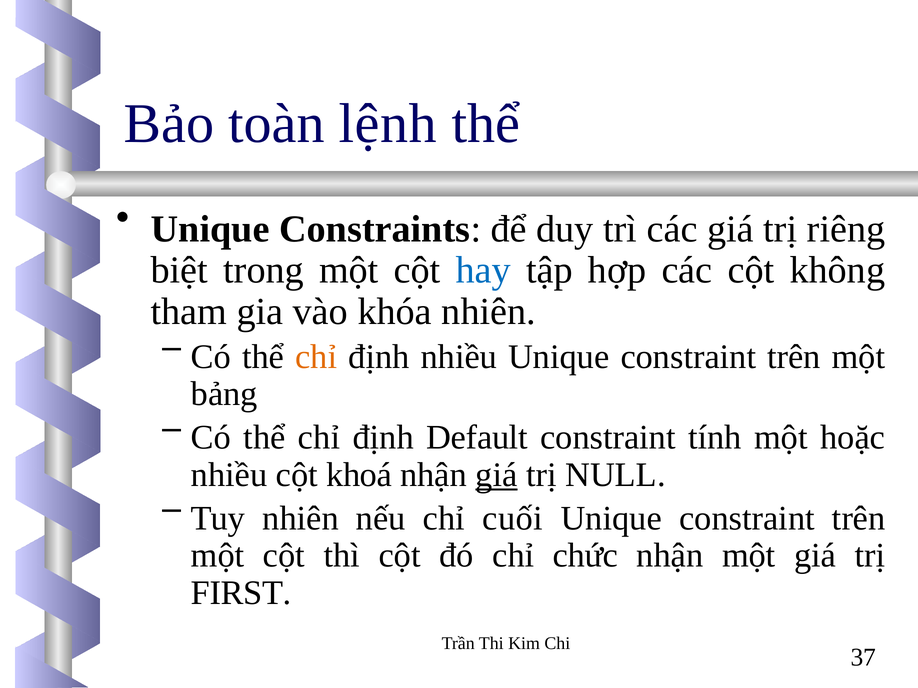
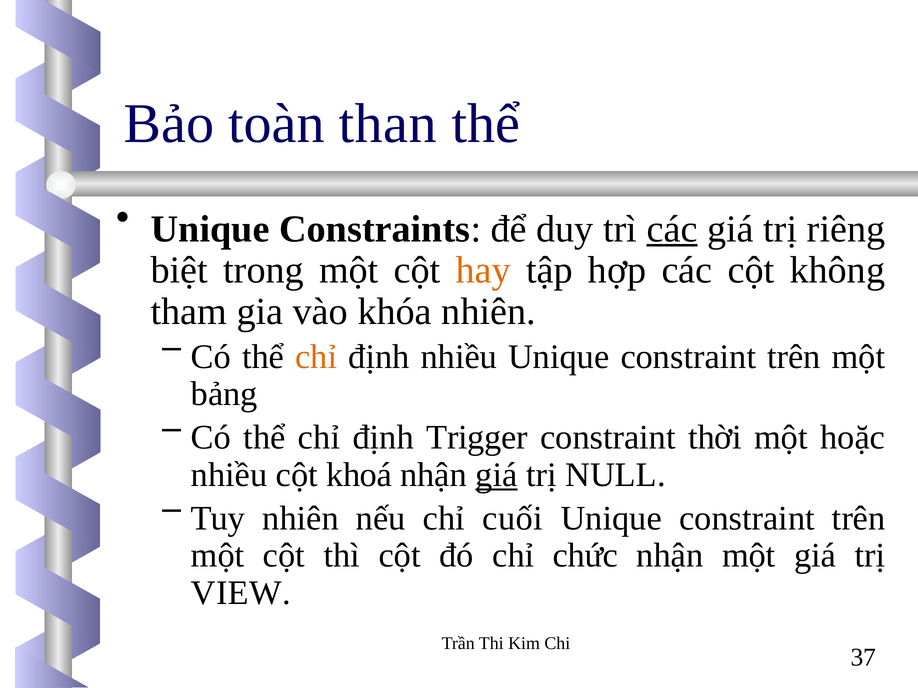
lệnh: lệnh -> than
các at (672, 229) underline: none -> present
hay colour: blue -> orange
Default: Default -> Trigger
tính: tính -> thời
FIRST: FIRST -> VIEW
